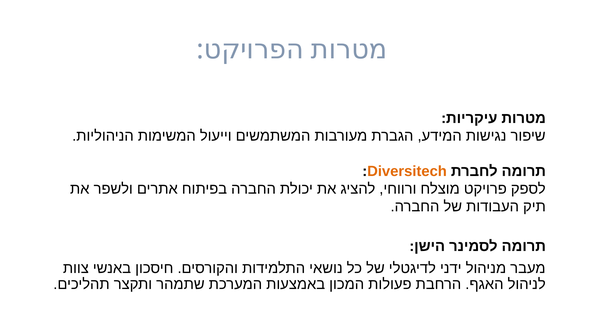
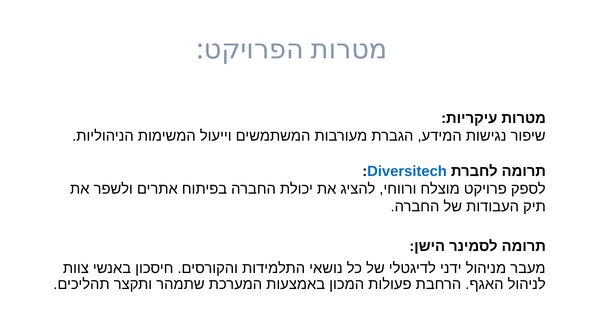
Diversitech colour: orange -> blue
